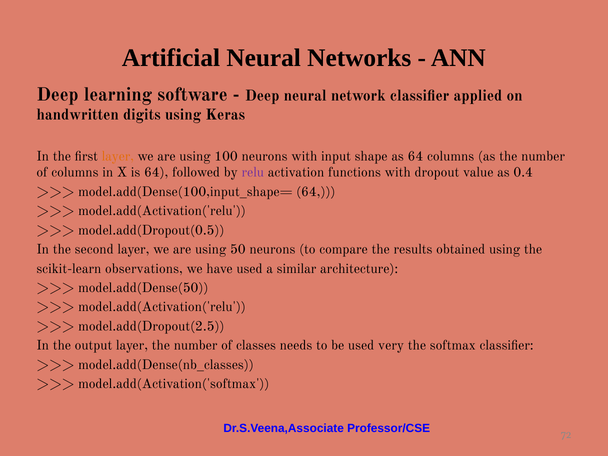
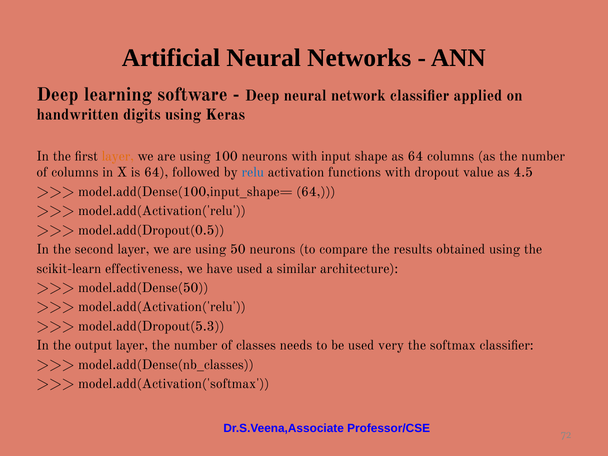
relu colour: purple -> blue
0.4: 0.4 -> 4.5
observations: observations -> effectiveness
model.add(Dropout(2.5: model.add(Dropout(2.5 -> model.add(Dropout(5.3
